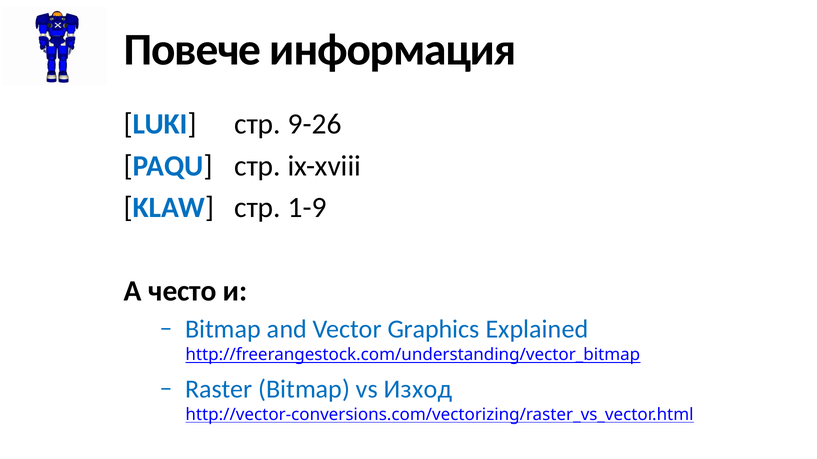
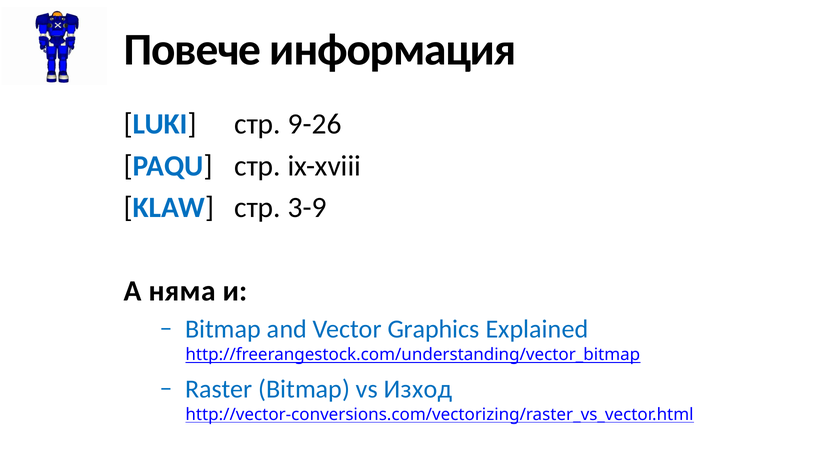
1-9: 1-9 -> 3-9
често: често -> няма
